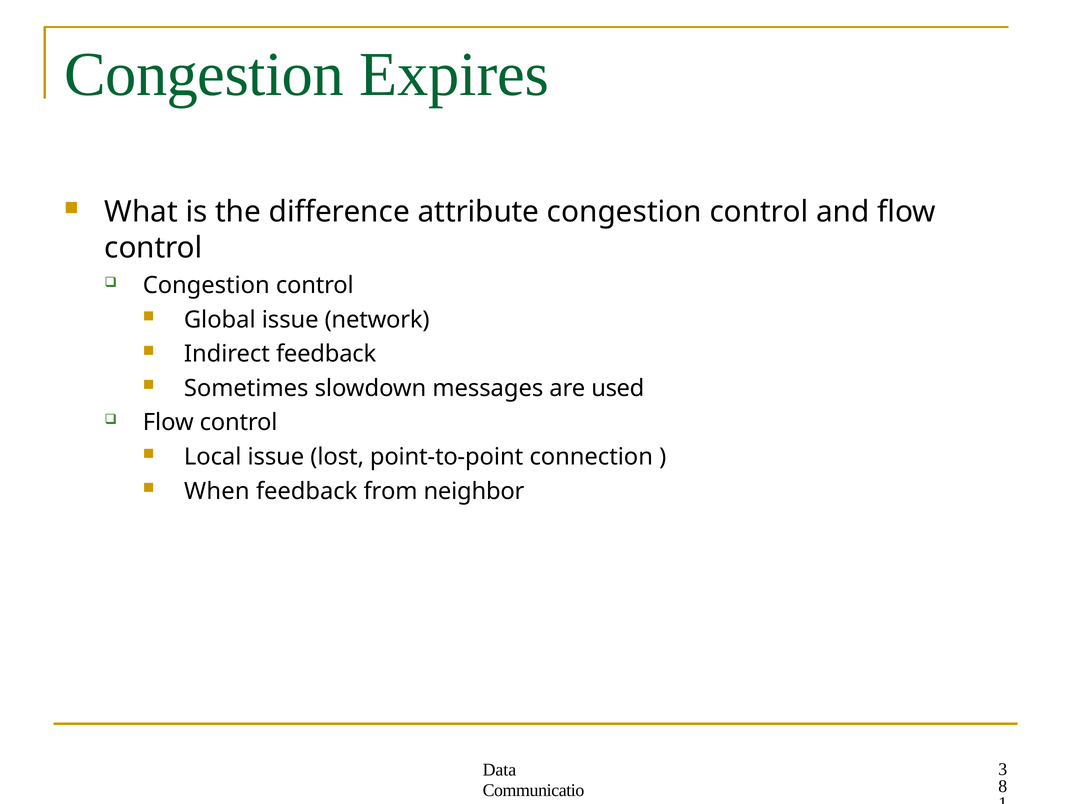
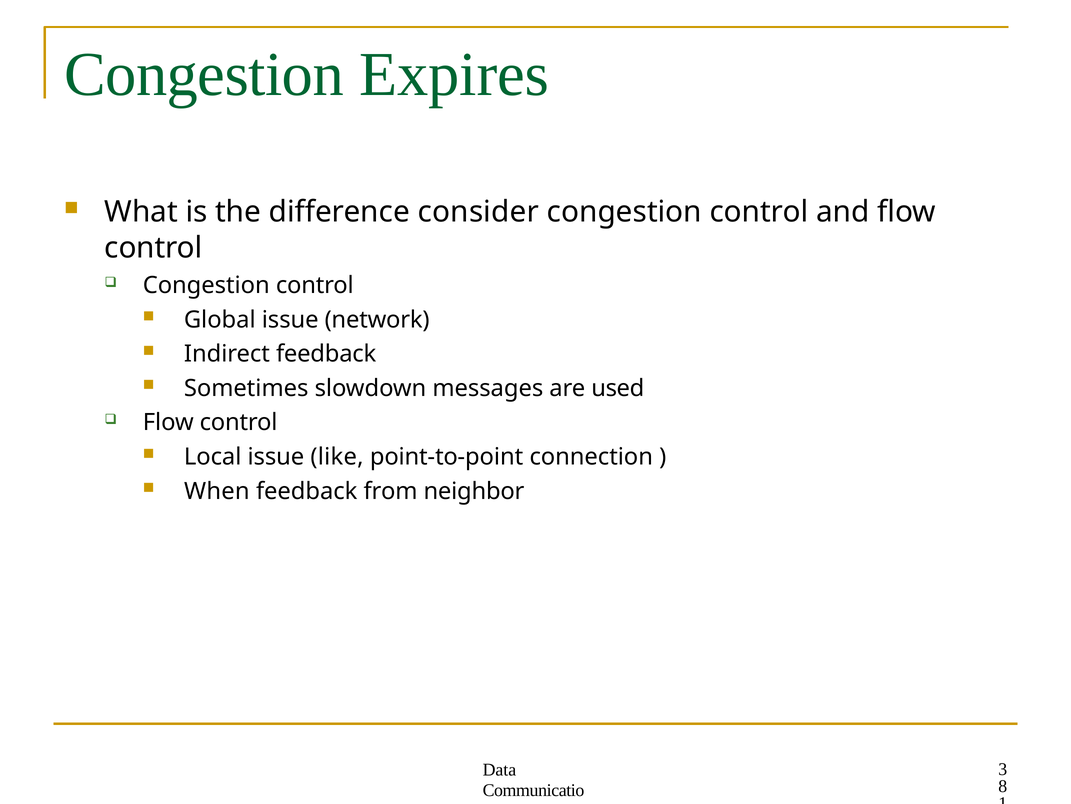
attribute: attribute -> consider
lost: lost -> like
